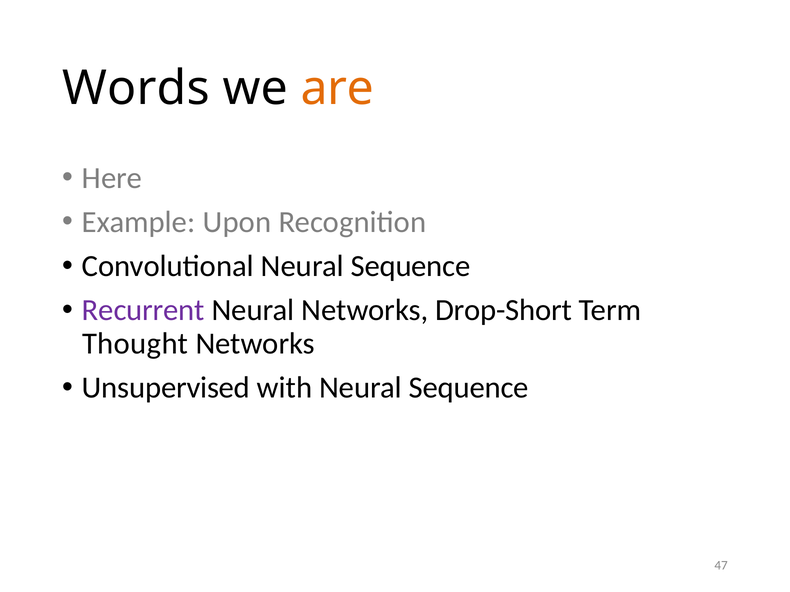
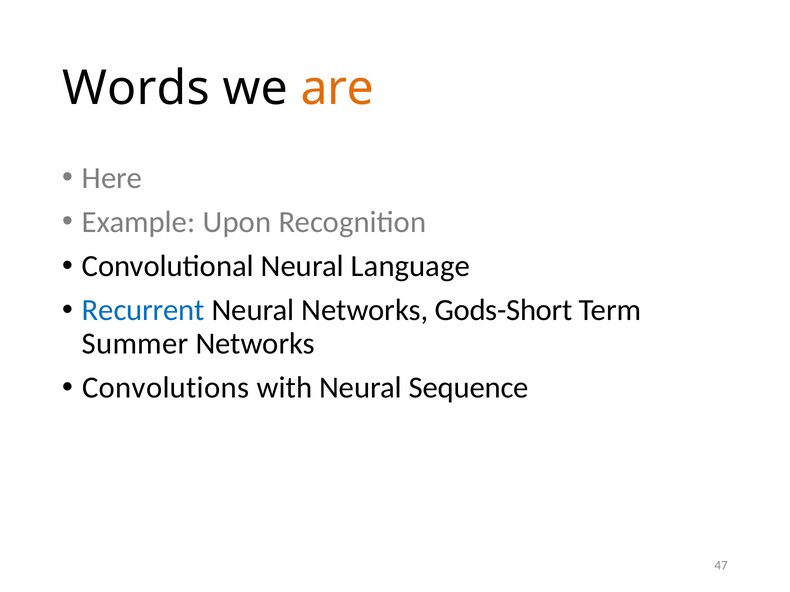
Convolutional Neural Sequence: Sequence -> Language
Recurrent colour: purple -> blue
Drop-Short: Drop-Short -> Gods-Short
Thought: Thought -> Summer
Unsupervised: Unsupervised -> Convolutions
